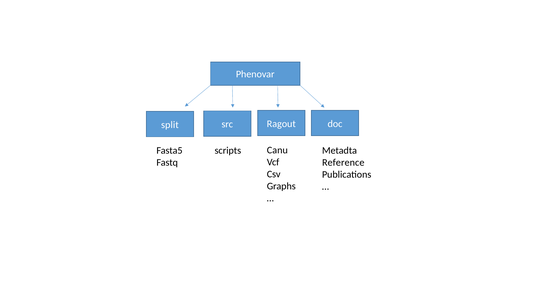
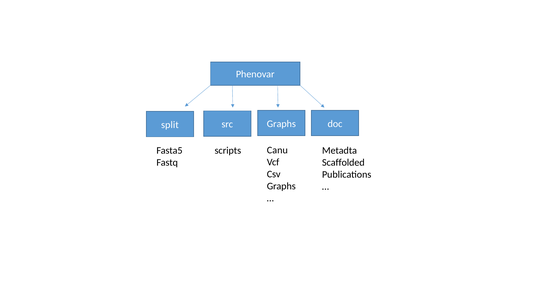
src Ragout: Ragout -> Graphs
Reference: Reference -> Scaffolded
